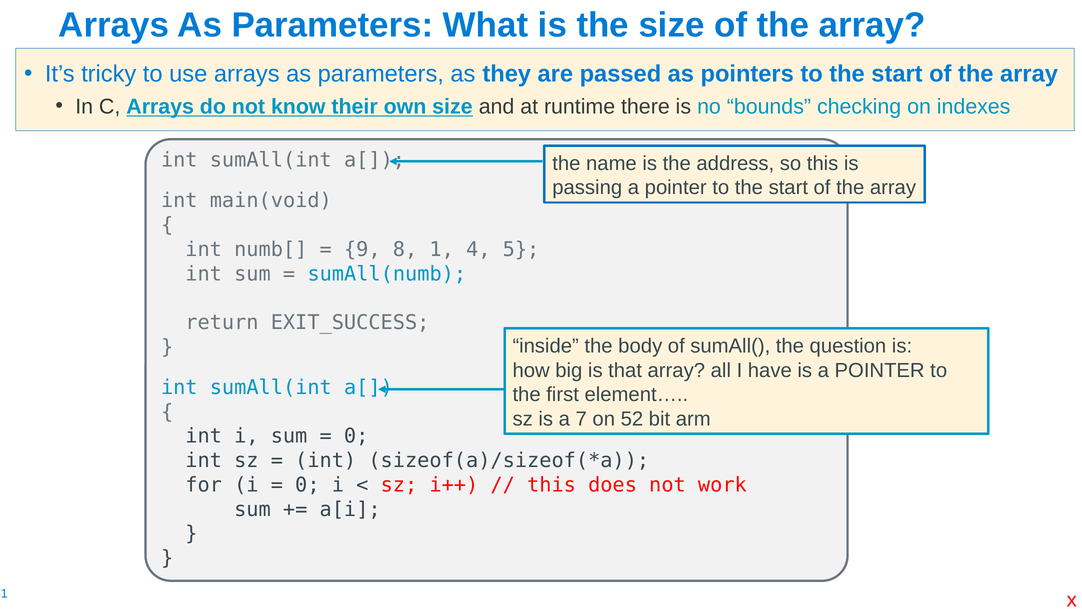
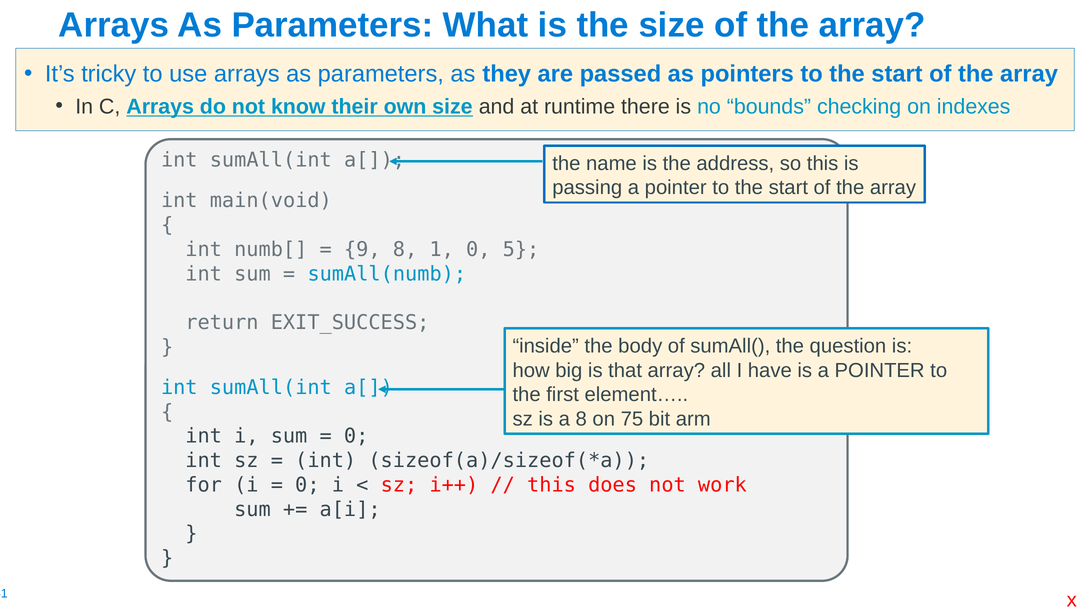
1 4: 4 -> 0
a 7: 7 -> 8
52: 52 -> 75
